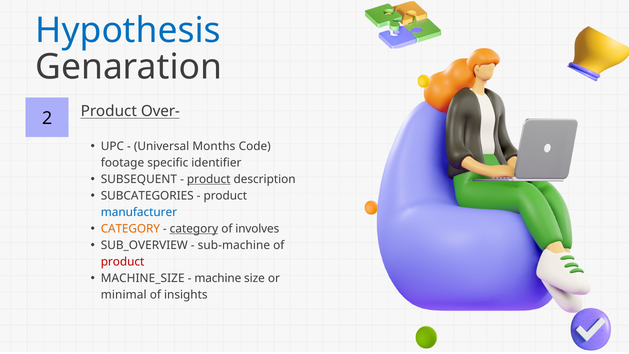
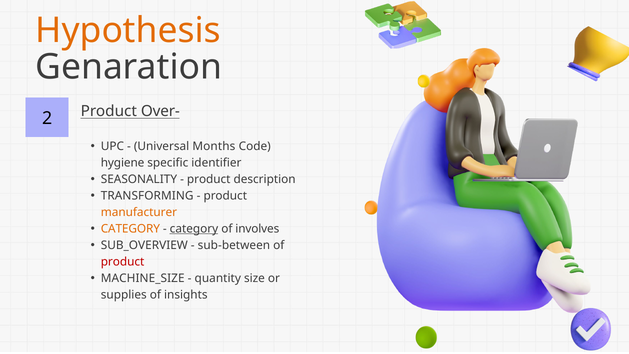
Hypothesis colour: blue -> orange
footage: footage -> hygiene
SUBSEQUENT: SUBSEQUENT -> SEASONALITY
product at (209, 179) underline: present -> none
SUBCATEGORIES: SUBCATEGORIES -> TRANSFORMING
manufacturer colour: blue -> orange
sub-machine: sub-machine -> sub-between
machine: machine -> quantity
minimal: minimal -> supplies
